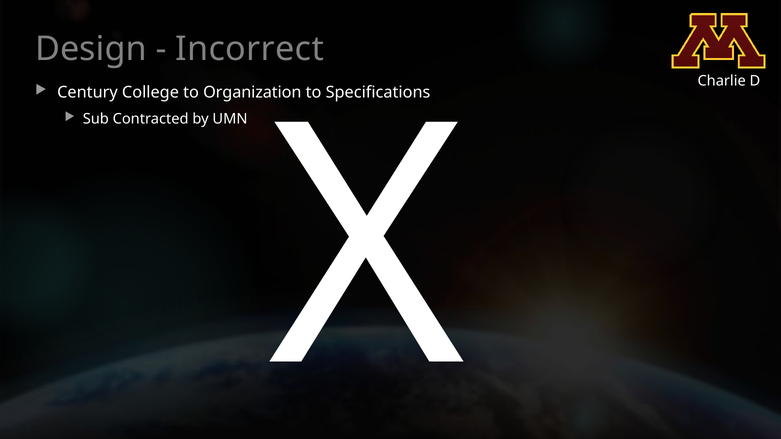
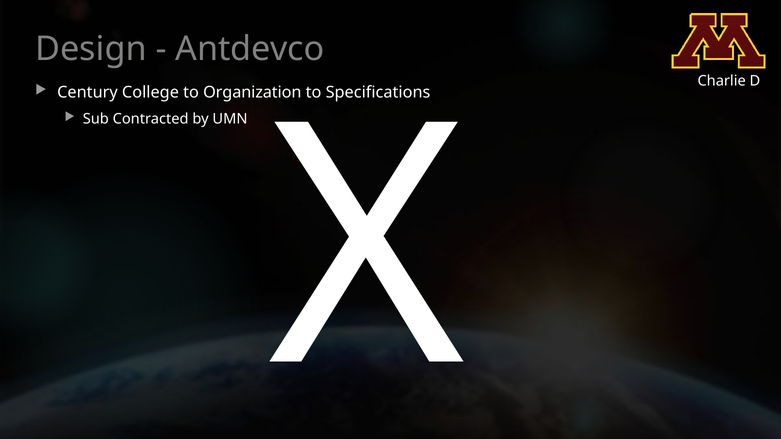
Incorrect: Incorrect -> Antdevco
